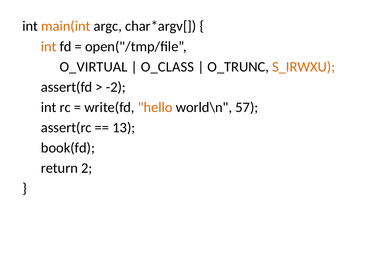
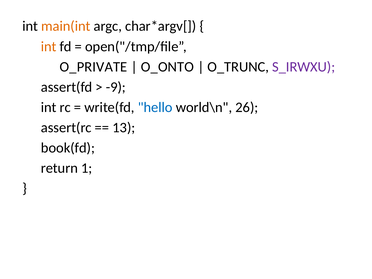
O_VIRTUAL: O_VIRTUAL -> O_PRIVATE
O_CLASS: O_CLASS -> O_ONTO
S_IRWXU colour: orange -> purple
-2: -2 -> -9
hello colour: orange -> blue
57: 57 -> 26
2: 2 -> 1
